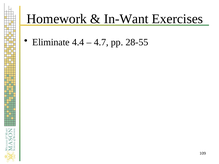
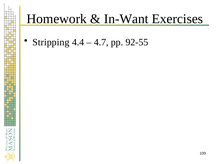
Eliminate: Eliminate -> Stripping
28-55: 28-55 -> 92-55
